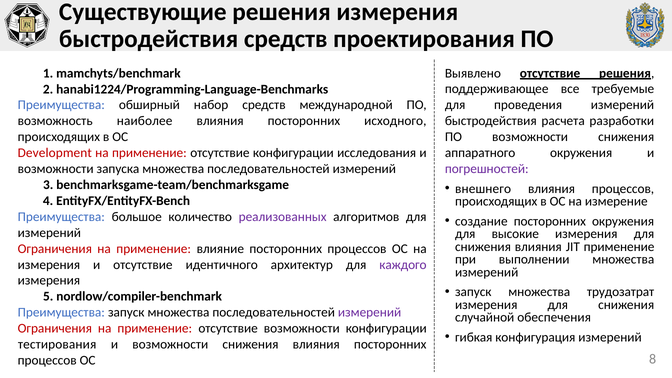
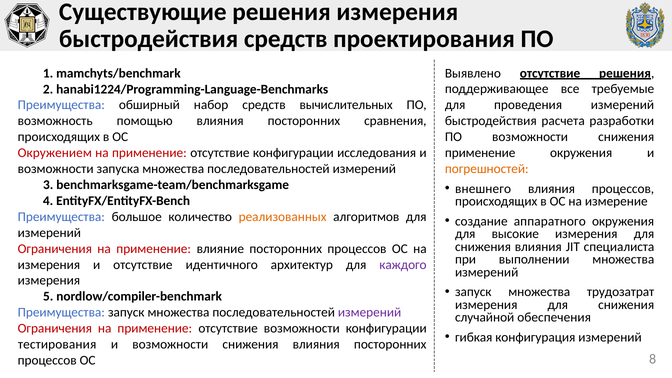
международной: международной -> вычислительных
наиболее: наиболее -> помощью
исходного: исходного -> сравнения
аппаратного at (480, 153): аппаратного -> применение
Development: Development -> Окружением
погрешностей colour: purple -> orange
реализованных colour: purple -> orange
создание посторонних: посторонних -> аппаратного
JIT применение: применение -> специалиста
